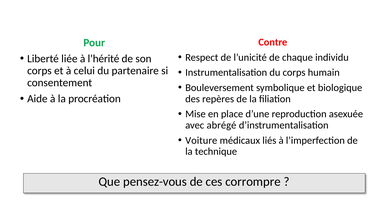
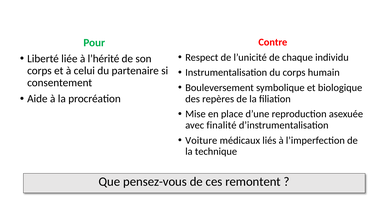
abrégé: abrégé -> finalité
corrompre: corrompre -> remontent
